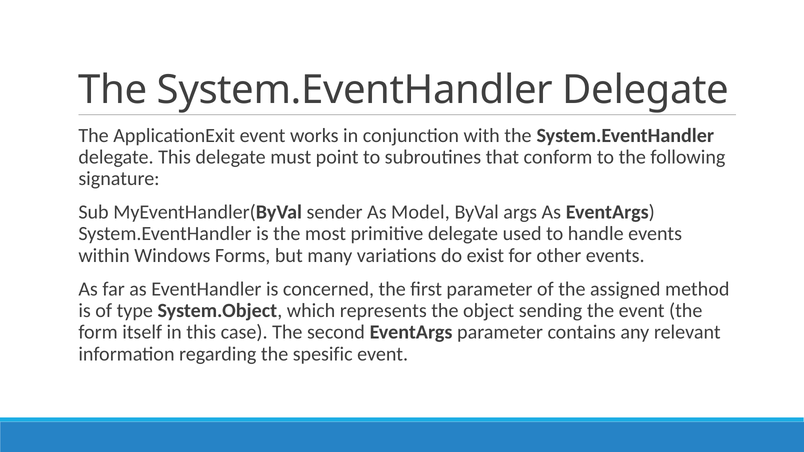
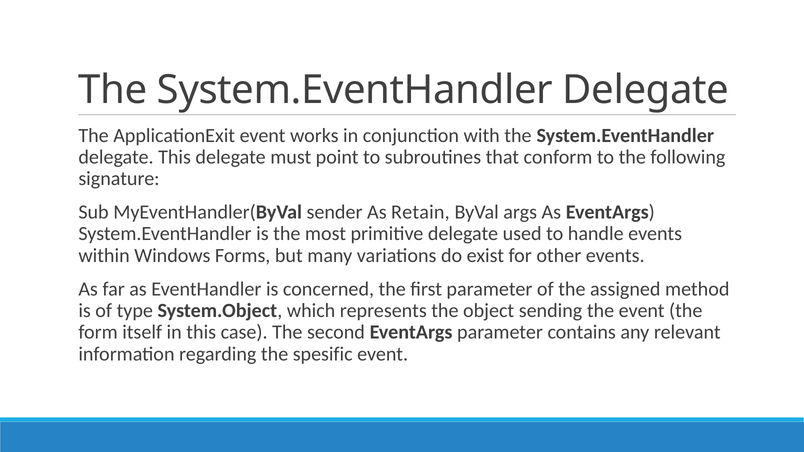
Model: Model -> Retain
